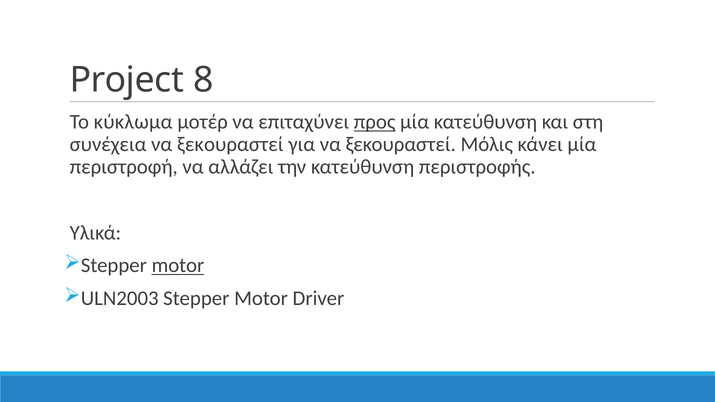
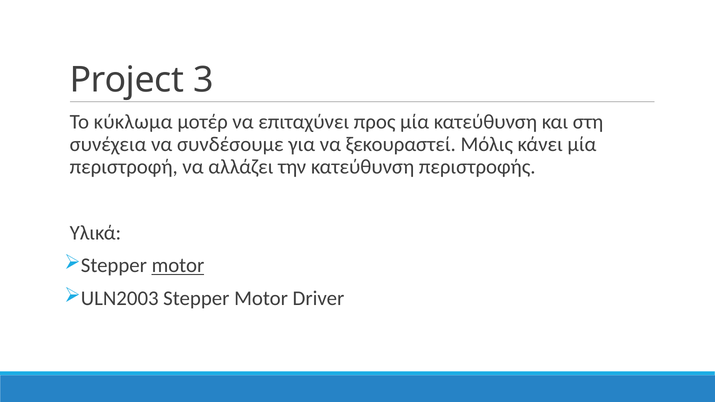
8: 8 -> 3
προς underline: present -> none
συνέχεια να ξεκουραστεί: ξεκουραστεί -> συνδέσουμε
